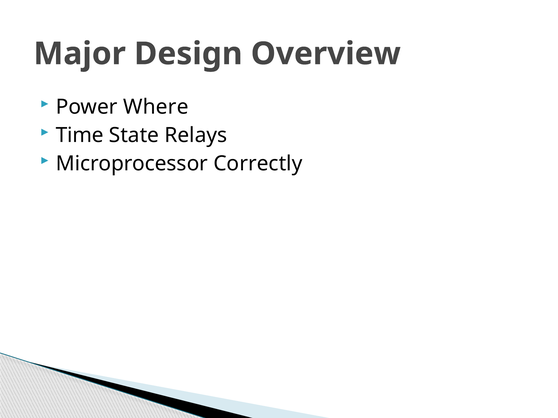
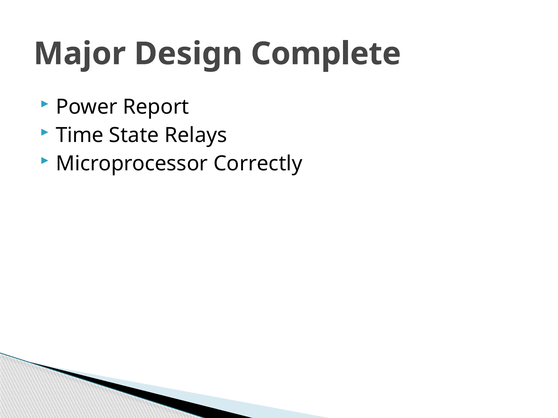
Overview: Overview -> Complete
Where: Where -> Report
